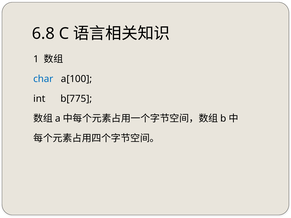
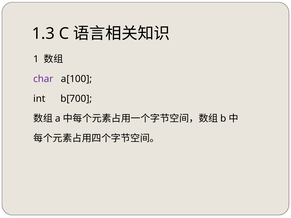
6.8: 6.8 -> 1.3
char colour: blue -> purple
b[775: b[775 -> b[700
